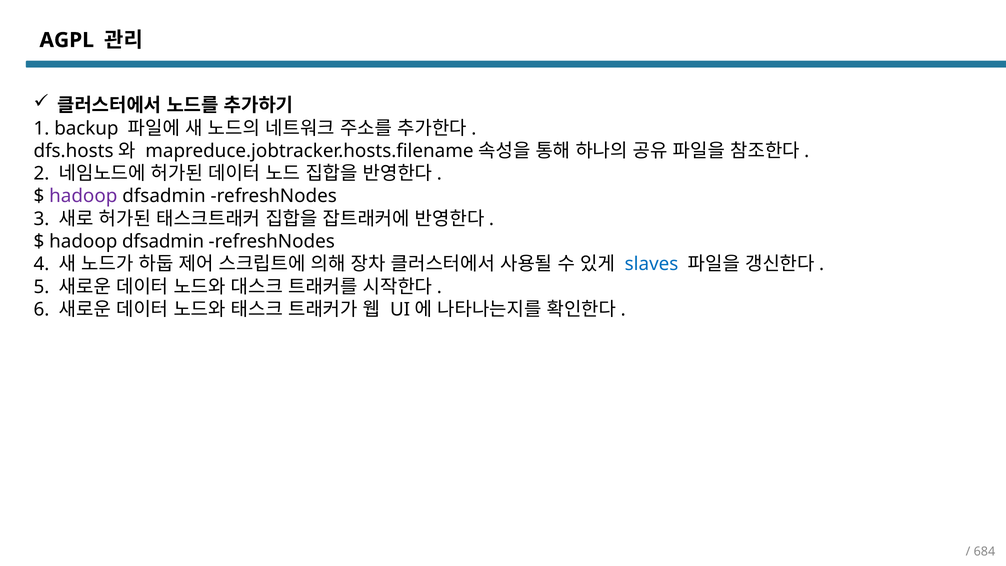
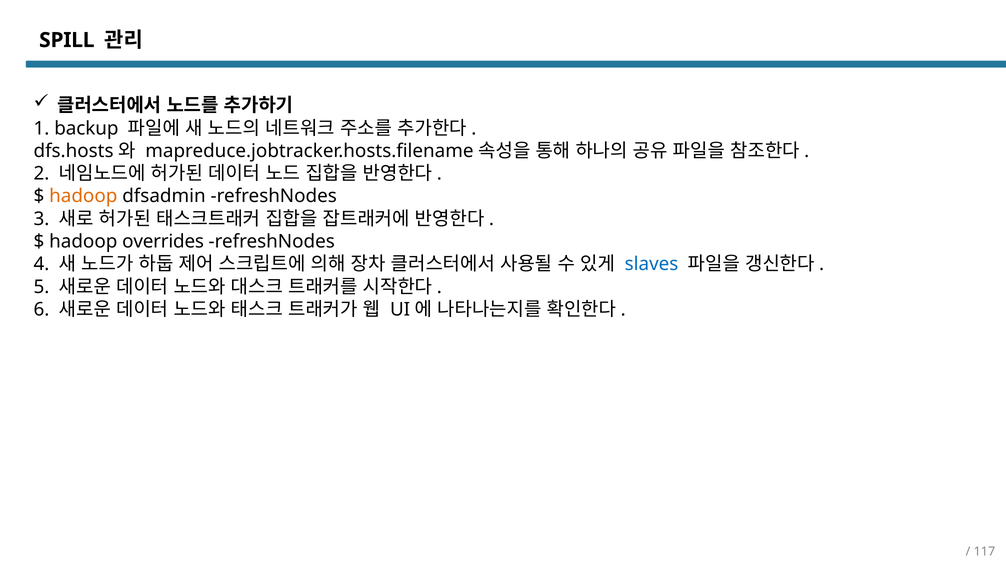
AGPL: AGPL -> SPILL
hadoop at (83, 196) colour: purple -> orange
dfsadmin at (163, 241): dfsadmin -> overrides
684: 684 -> 117
